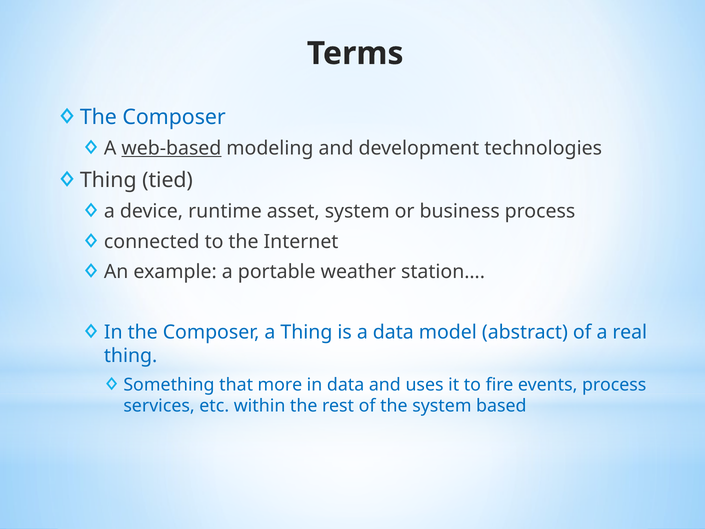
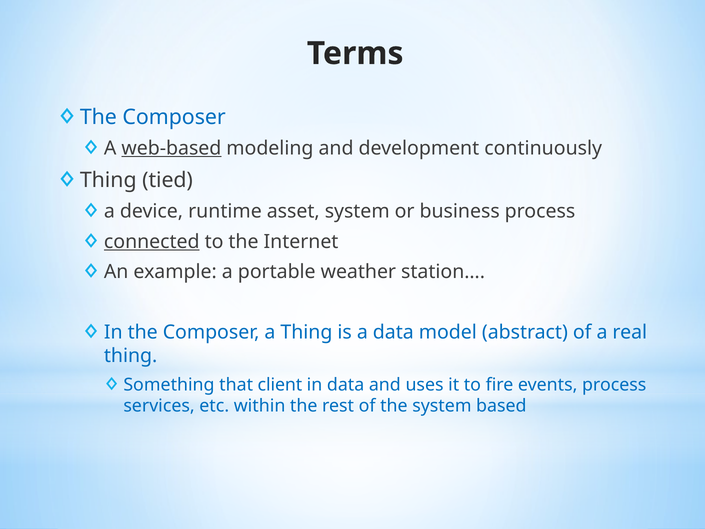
technologies: technologies -> continuously
connected underline: none -> present
more: more -> client
